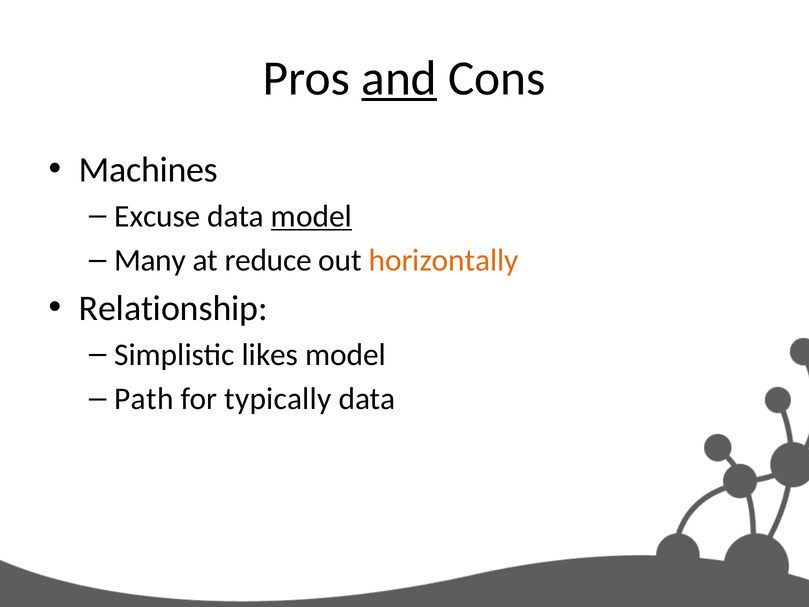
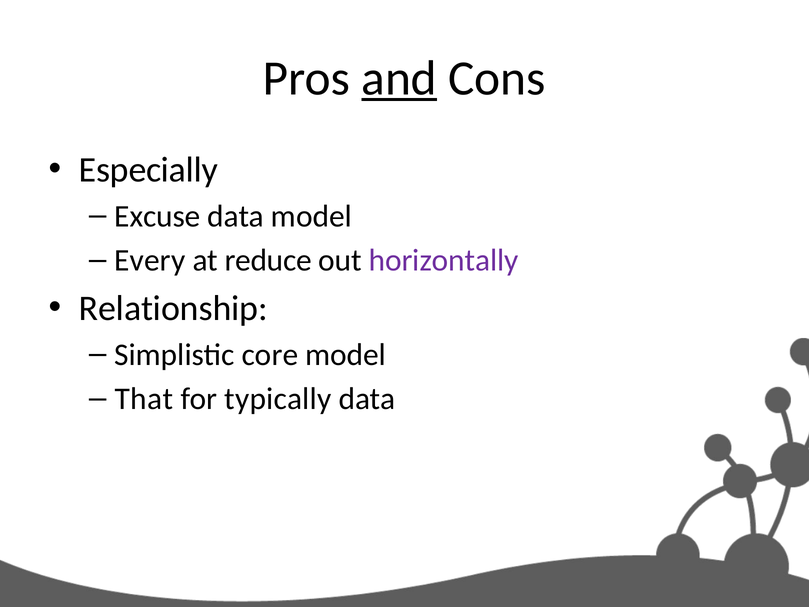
Machines: Machines -> Especially
model at (311, 216) underline: present -> none
Many: Many -> Every
horizontally colour: orange -> purple
likes: likes -> core
Path: Path -> That
